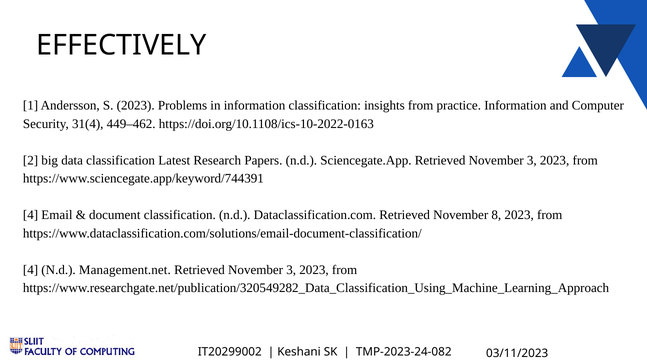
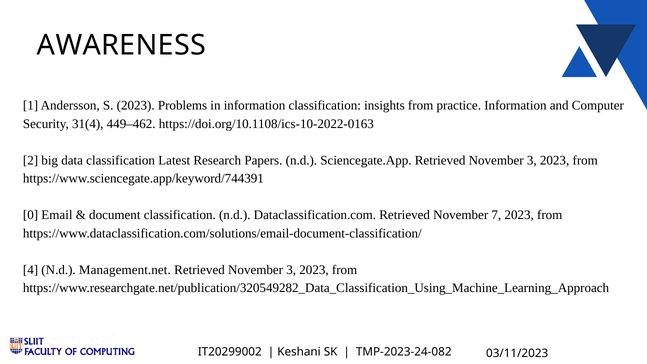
EFFECTIVELY: EFFECTIVELY -> AWARENESS
4 at (31, 215): 4 -> 0
8: 8 -> 7
